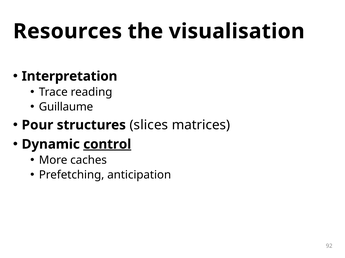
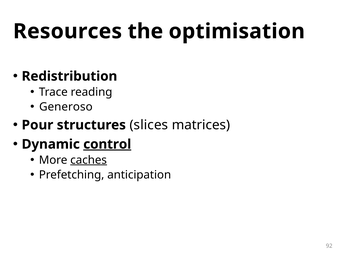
visualisation: visualisation -> optimisation
Interpretation: Interpretation -> Redistribution
Guillaume: Guillaume -> Generoso
caches underline: none -> present
